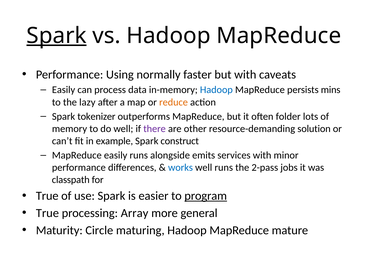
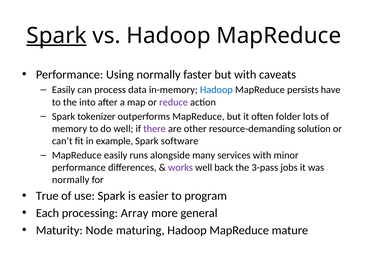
mins: mins -> have
lazy: lazy -> into
reduce colour: orange -> purple
construct: construct -> software
emits: emits -> many
works colour: blue -> purple
well runs: runs -> back
2-pass: 2-pass -> 3-pass
classpath at (71, 180): classpath -> normally
program underline: present -> none
True at (47, 213): True -> Each
Circle: Circle -> Node
